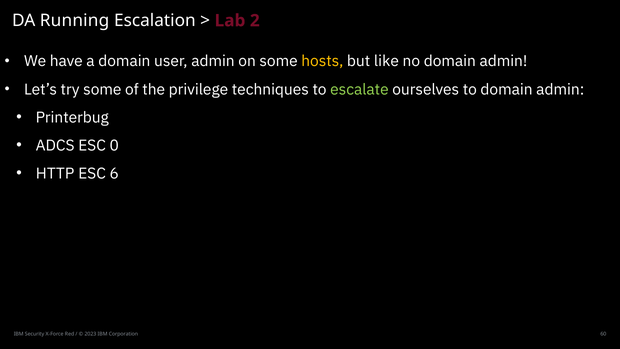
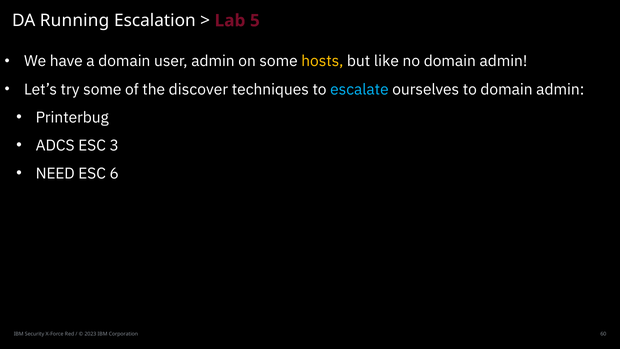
2: 2 -> 5
privilege: privilege -> discover
escalate colour: light green -> light blue
0: 0 -> 3
HTTP: HTTP -> NEED
